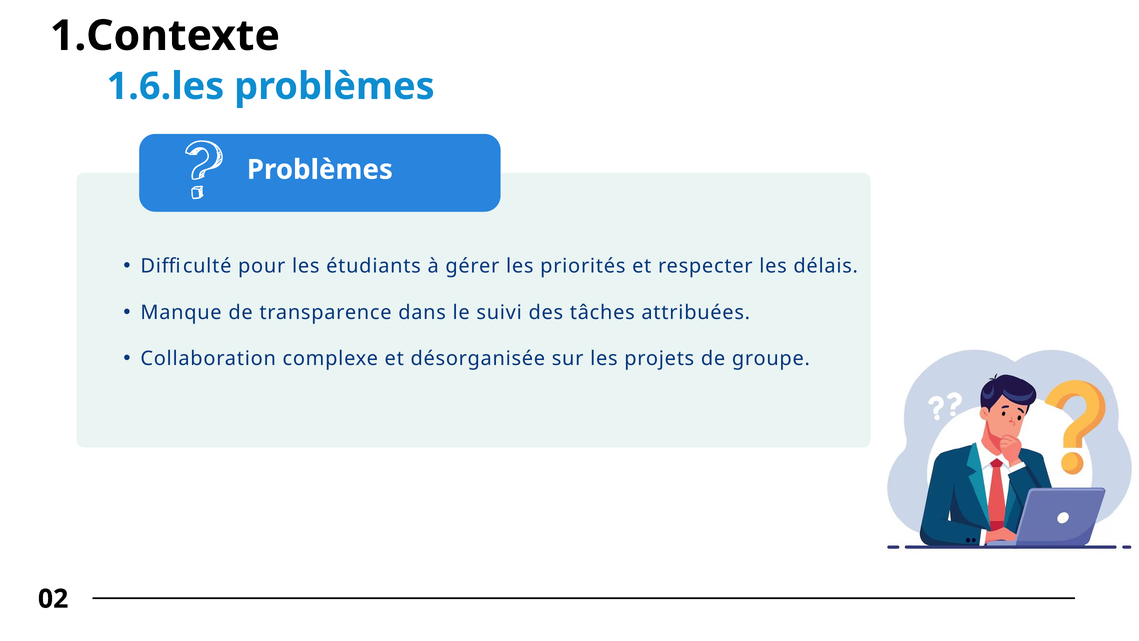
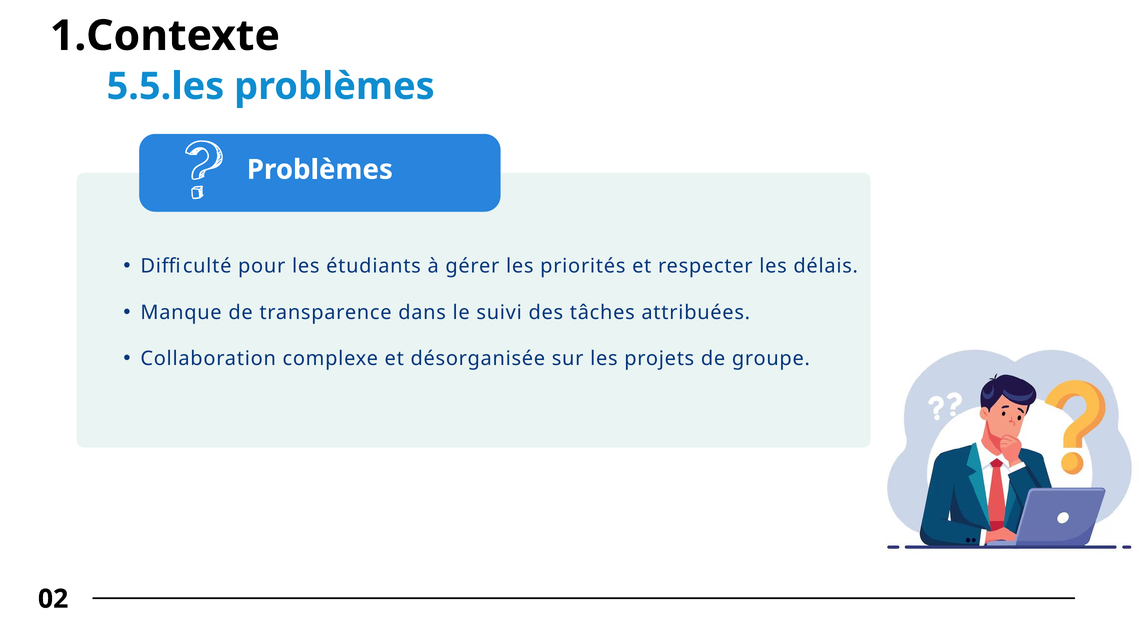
1.6.les: 1.6.les -> 5.5.les
